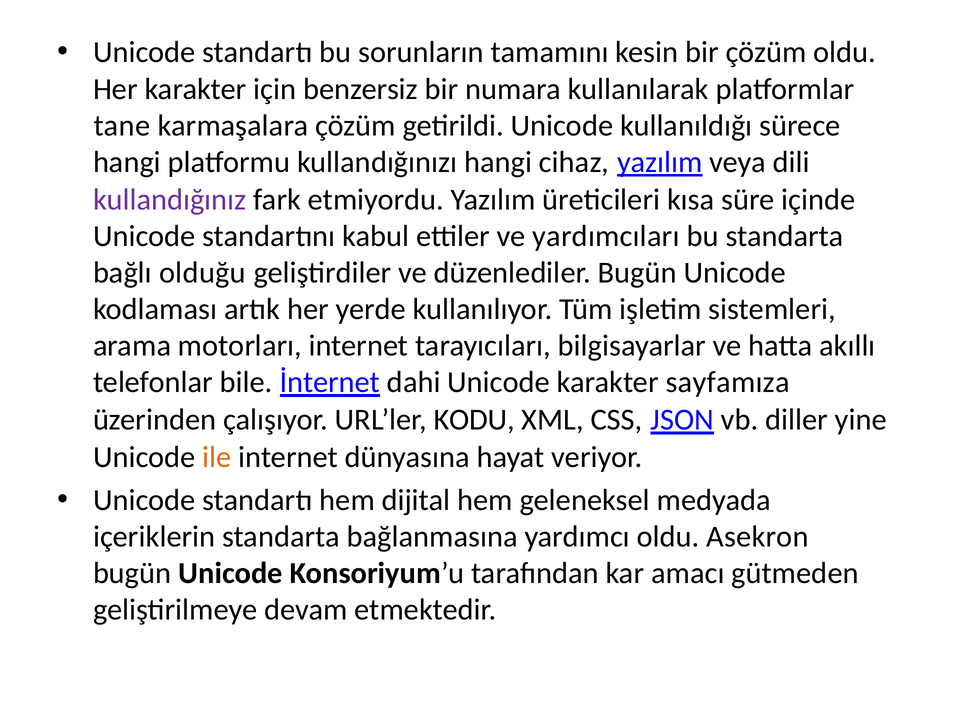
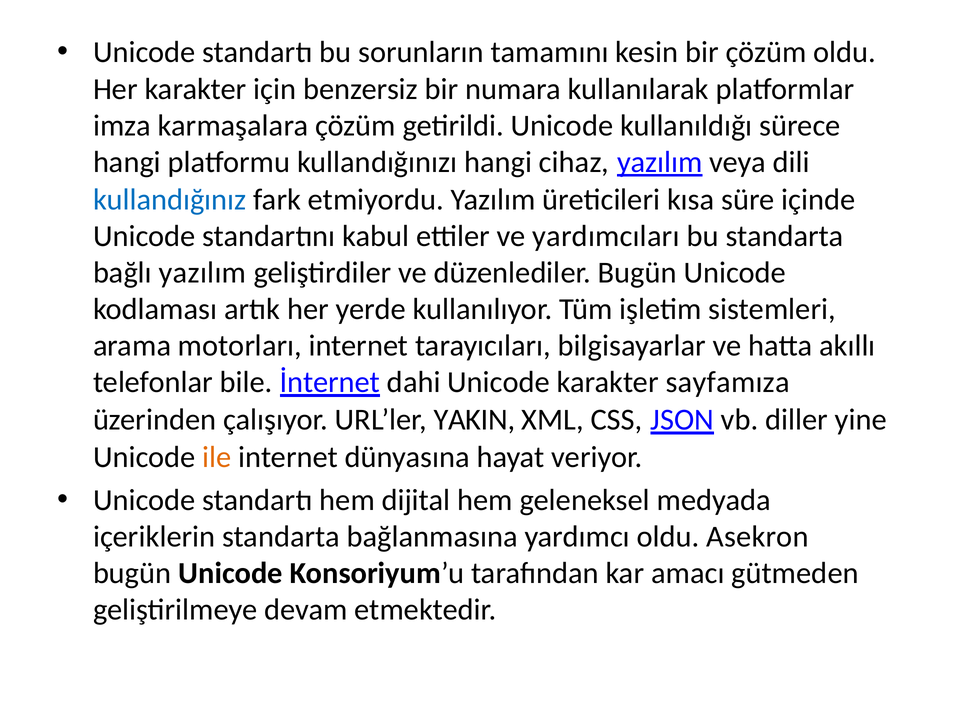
tane: tane -> imza
kullandığınız colour: purple -> blue
bağlı olduğu: olduğu -> yazılım
KODU: KODU -> YAKIN
